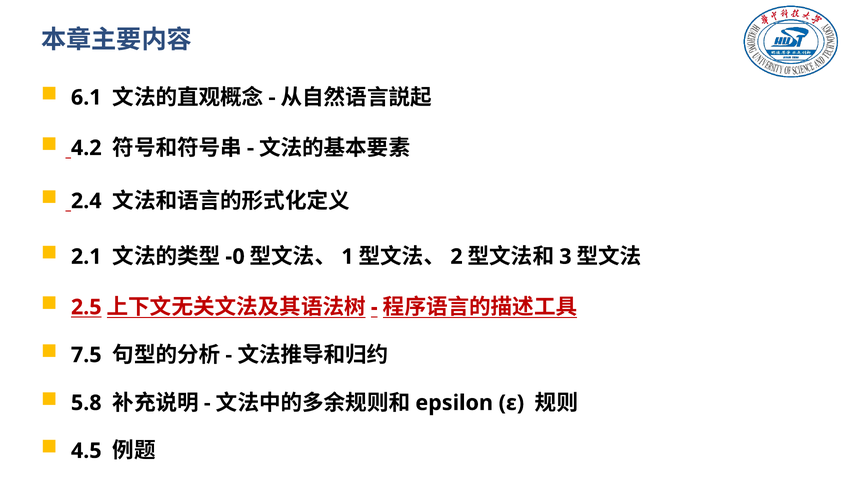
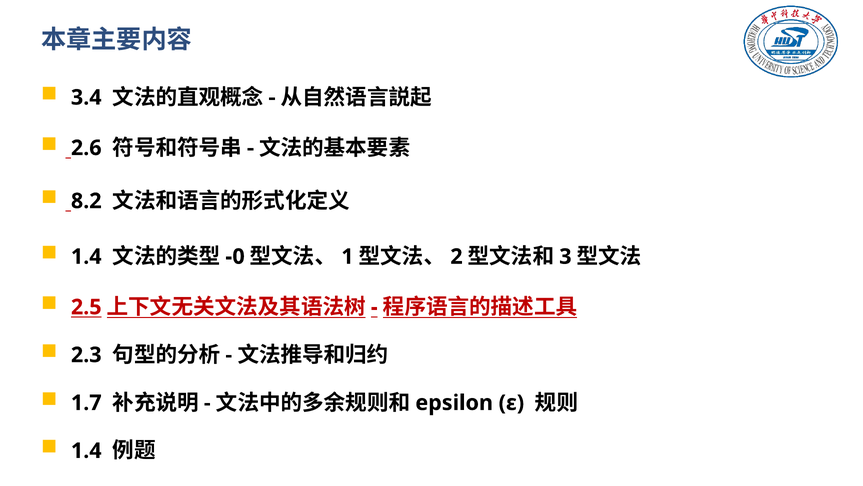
6.1: 6.1 -> 3.4
4.2: 4.2 -> 2.6
2.4: 2.4 -> 8.2
2.1 at (86, 256): 2.1 -> 1.4
7.5: 7.5 -> 2.3
5.8: 5.8 -> 1.7
4.5 at (86, 450): 4.5 -> 1.4
